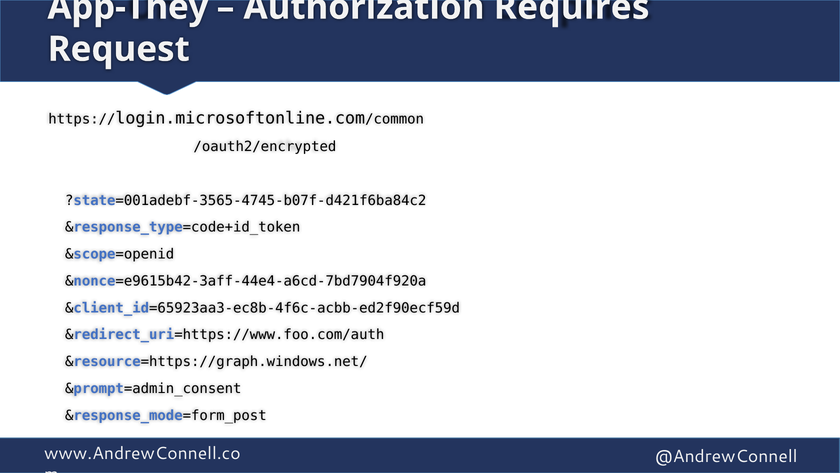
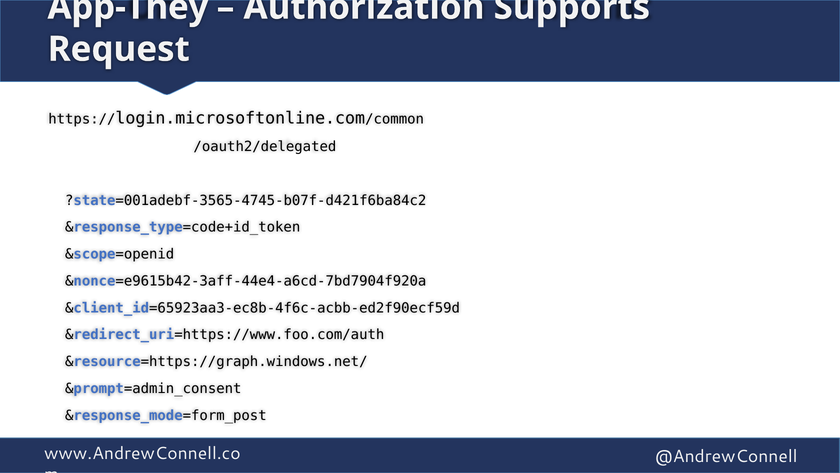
Requires: Requires -> Supports
/oauth2/encrypted: /oauth2/encrypted -> /oauth2/delegated
